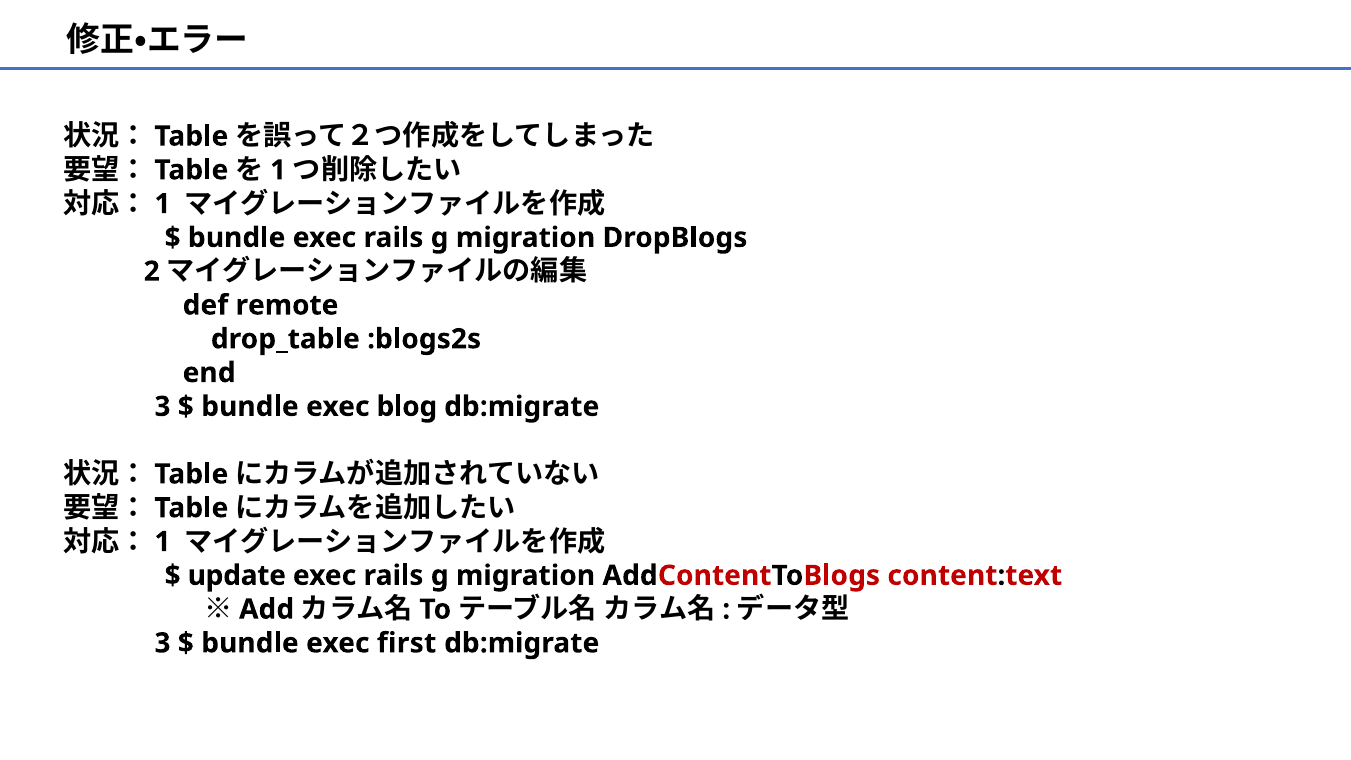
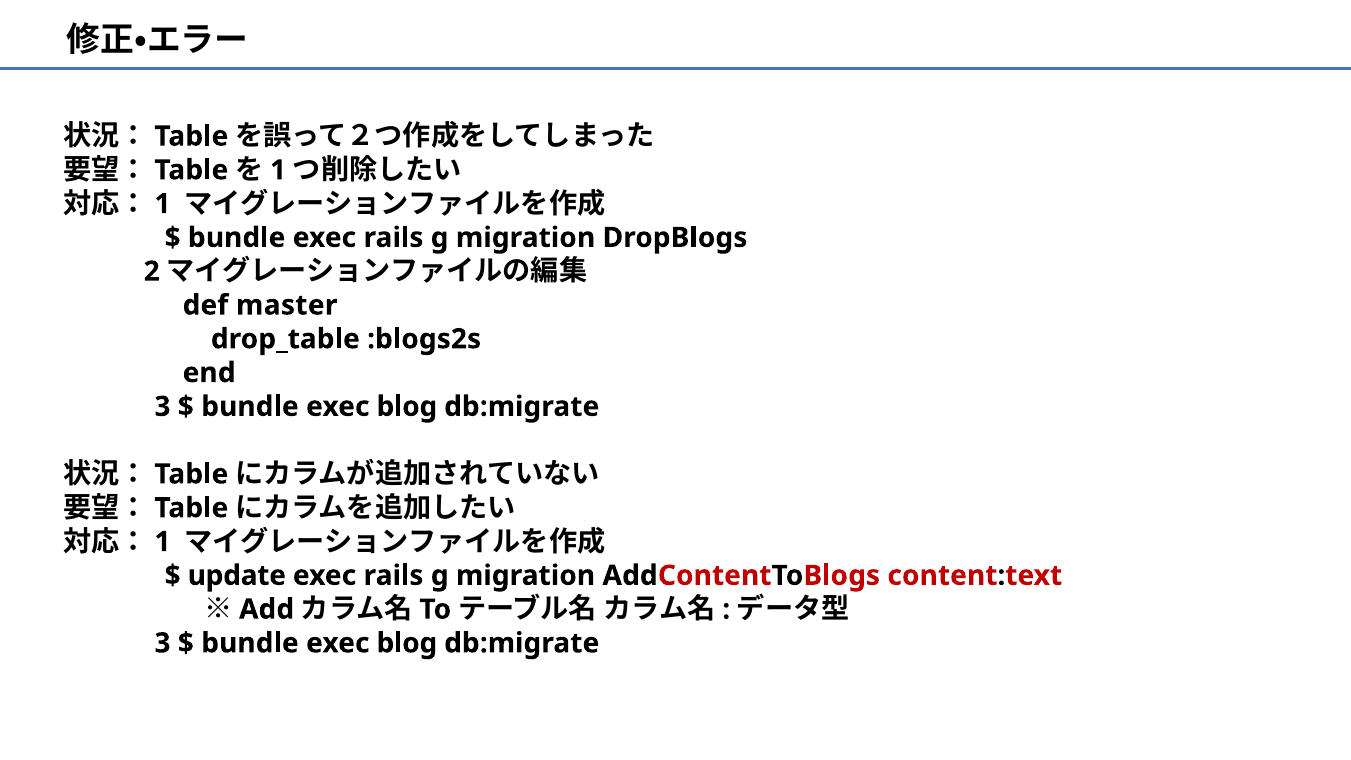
remote: remote -> master
first at (407, 643): first -> blog
